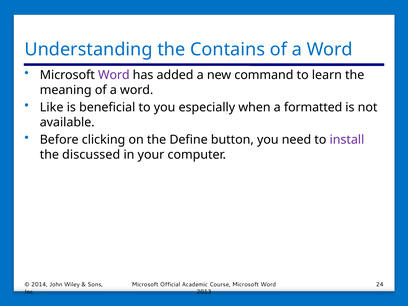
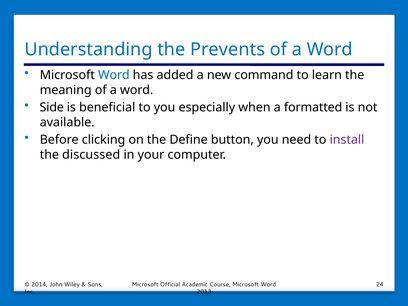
Contains: Contains -> Prevents
Word at (114, 75) colour: purple -> blue
Like: Like -> Side
